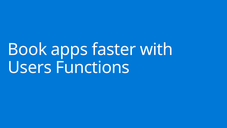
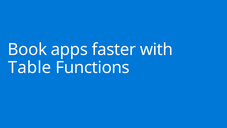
Users: Users -> Table
